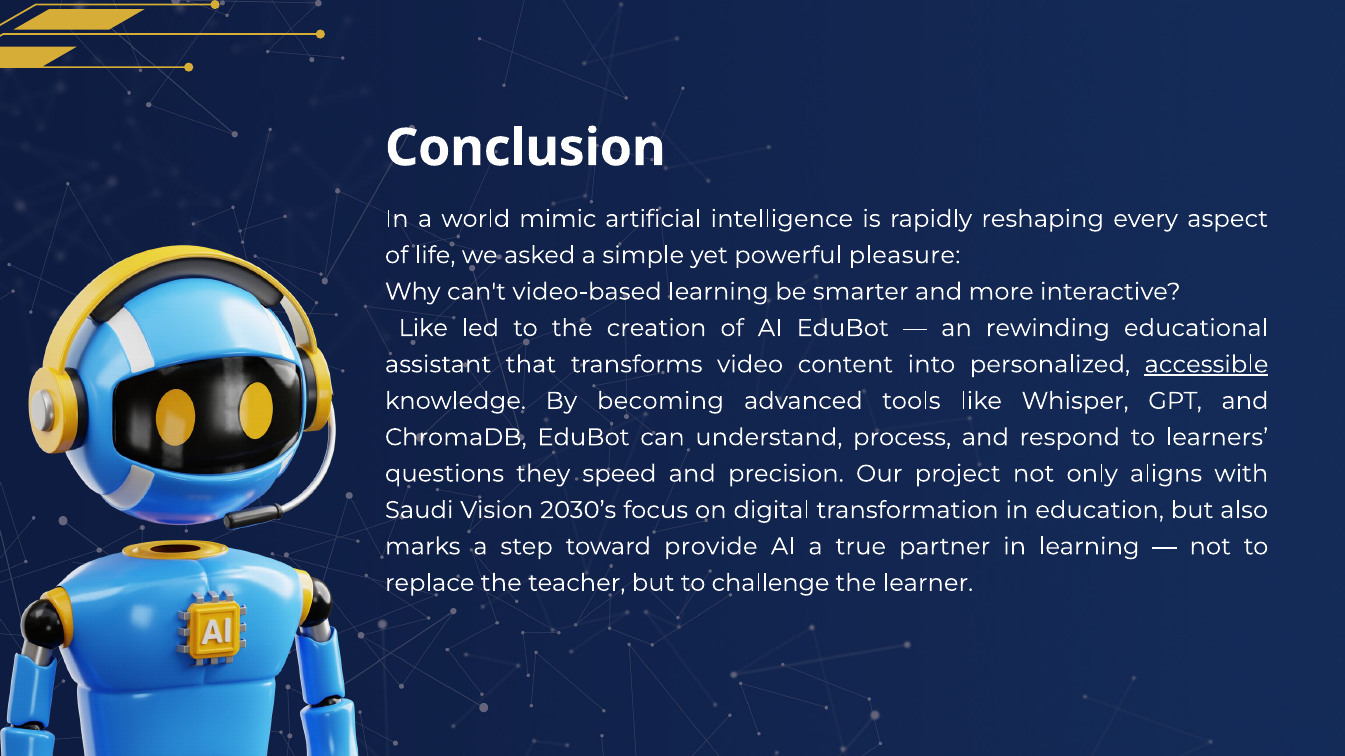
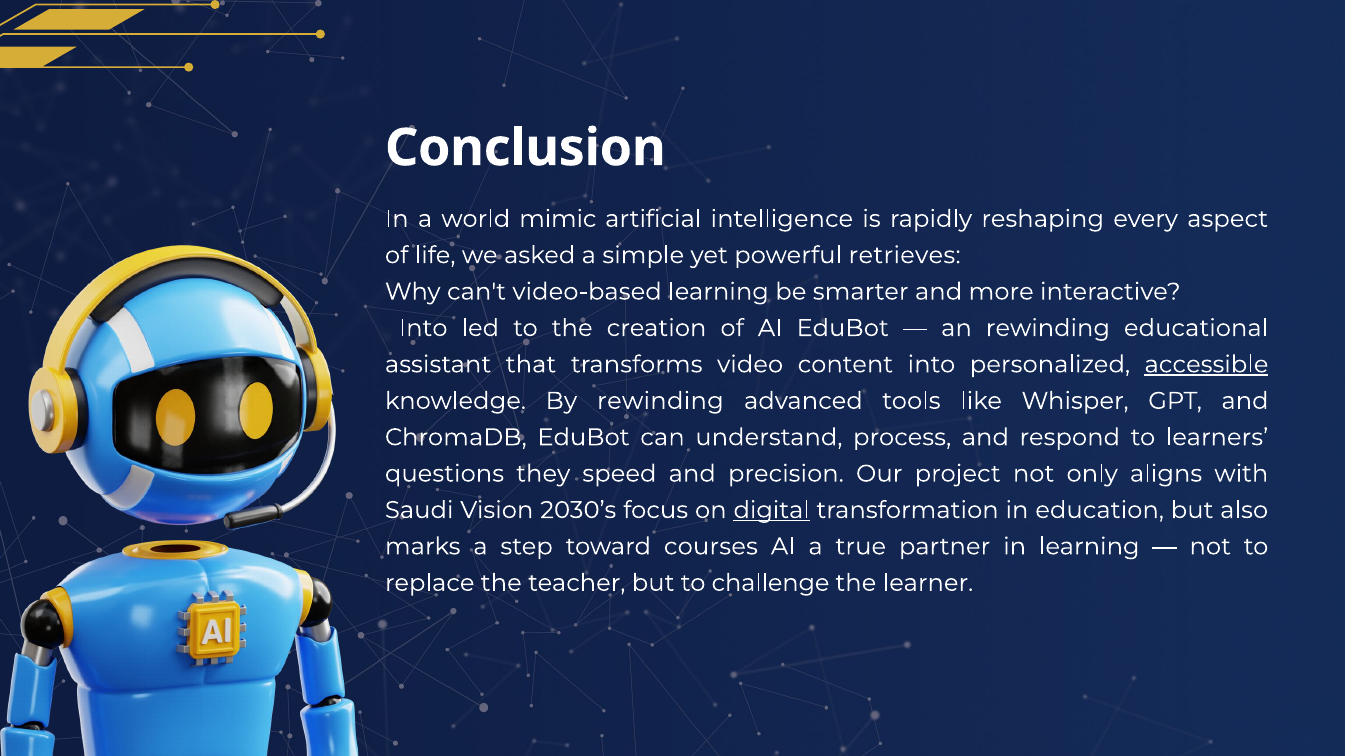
pleasure: pleasure -> retrieves
Like at (423, 328): Like -> Into
By becoming: becoming -> rewinding
digital underline: none -> present
provide: provide -> courses
